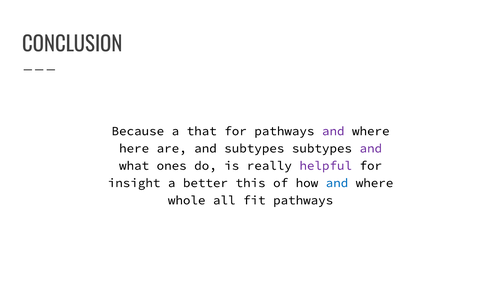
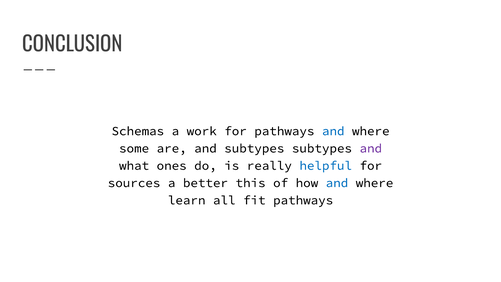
Because: Because -> Schemas
that: that -> work
and at (333, 131) colour: purple -> blue
here: here -> some
helpful colour: purple -> blue
insight: insight -> sources
whole: whole -> learn
